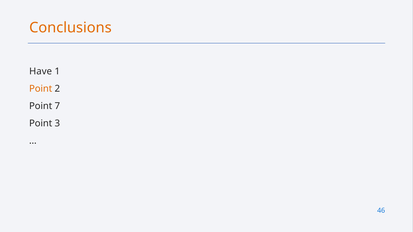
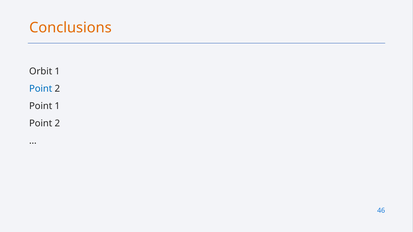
Have: Have -> Orbit
Point at (41, 89) colour: orange -> blue
Point 7: 7 -> 1
3 at (57, 123): 3 -> 2
